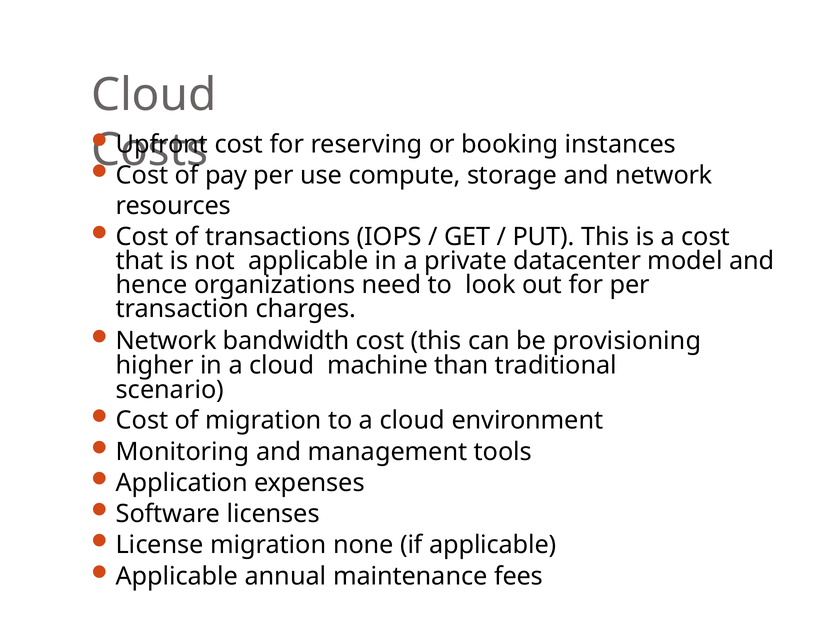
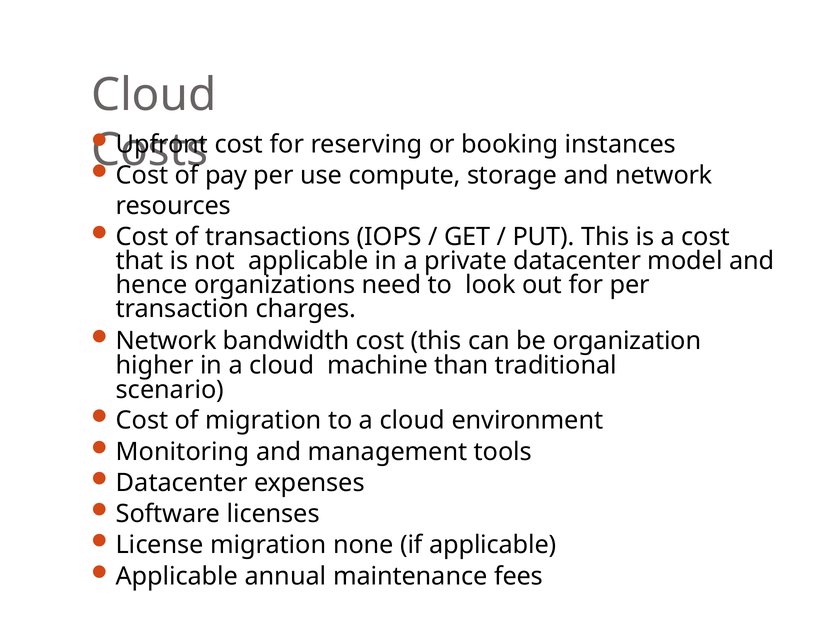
provisioning: provisioning -> organization
Application at (182, 483): Application -> Datacenter
